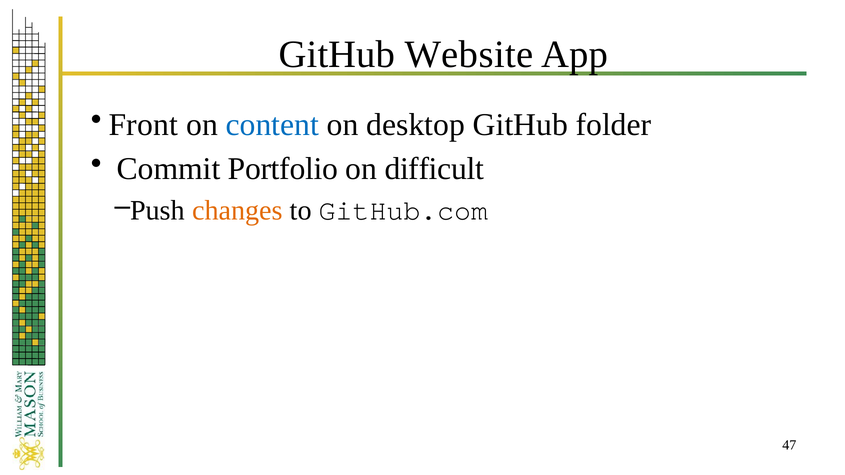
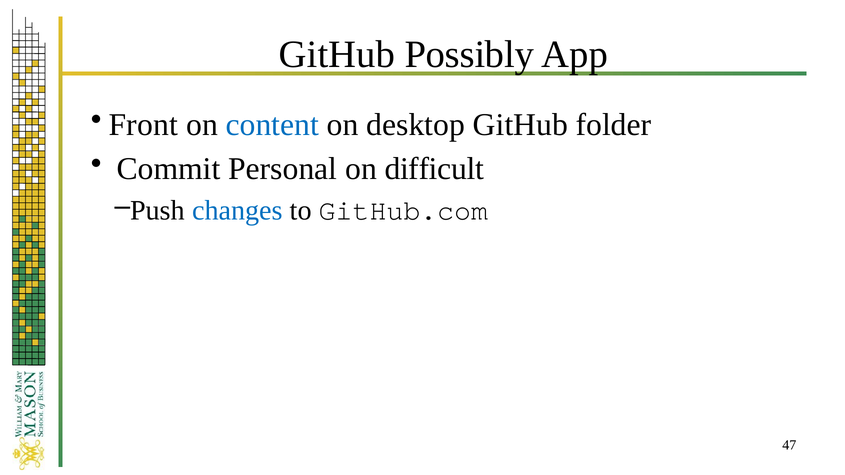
Website: Website -> Possibly
Portfolio: Portfolio -> Personal
changes colour: orange -> blue
